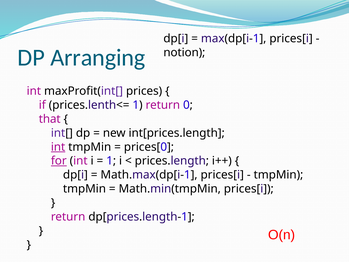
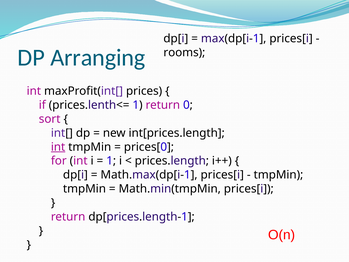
notion: notion -> rooms
that: that -> sort
for underline: present -> none
